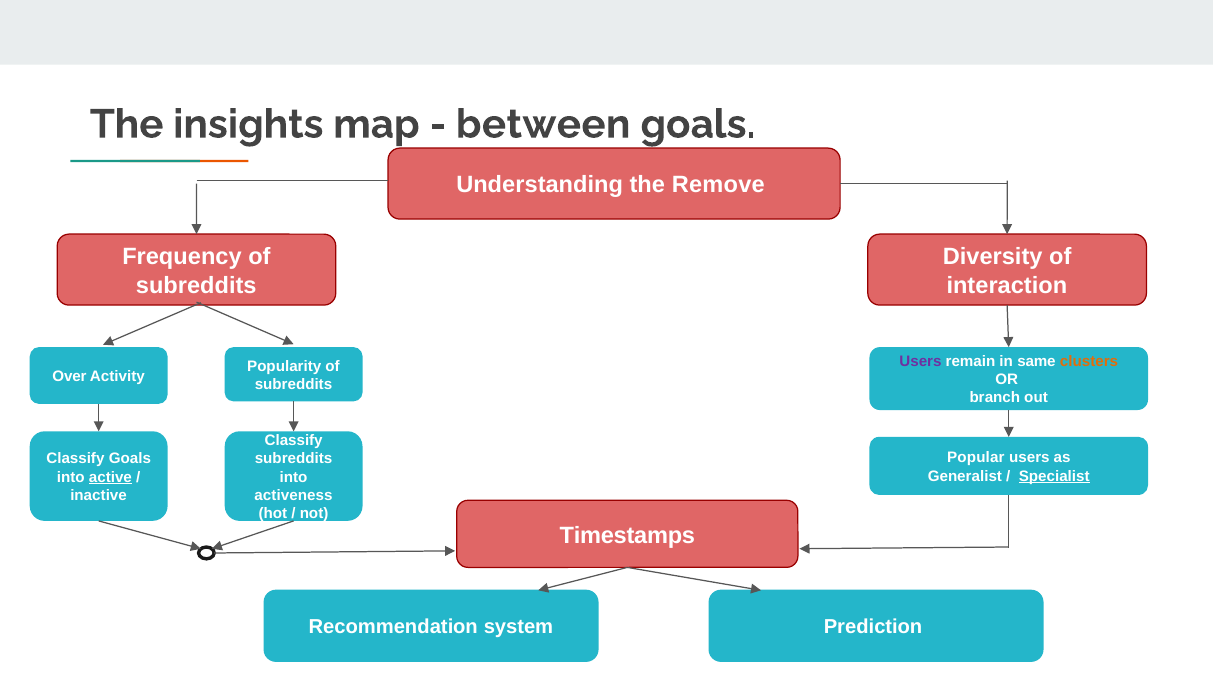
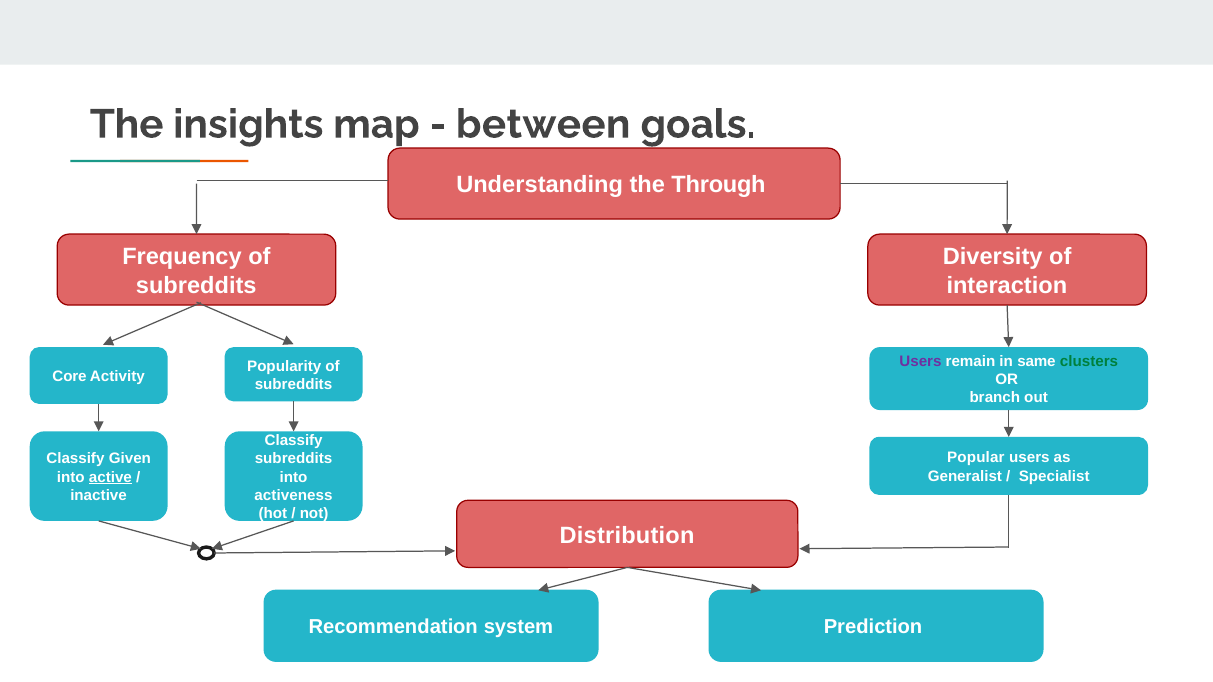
Remove: Remove -> Through
clusters colour: orange -> green
Over: Over -> Core
Classify Goals: Goals -> Given
Specialist underline: present -> none
Timestamps: Timestamps -> Distribution
